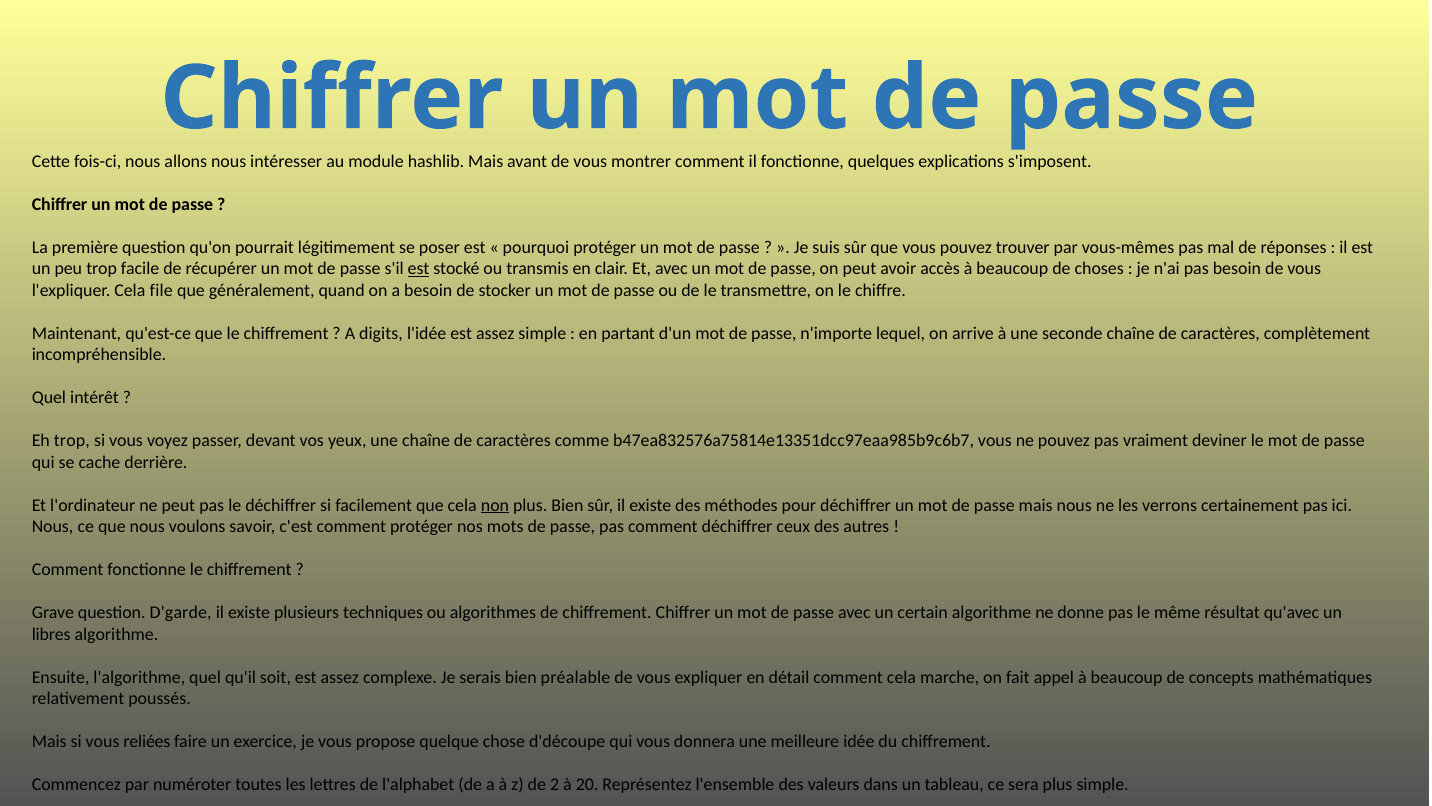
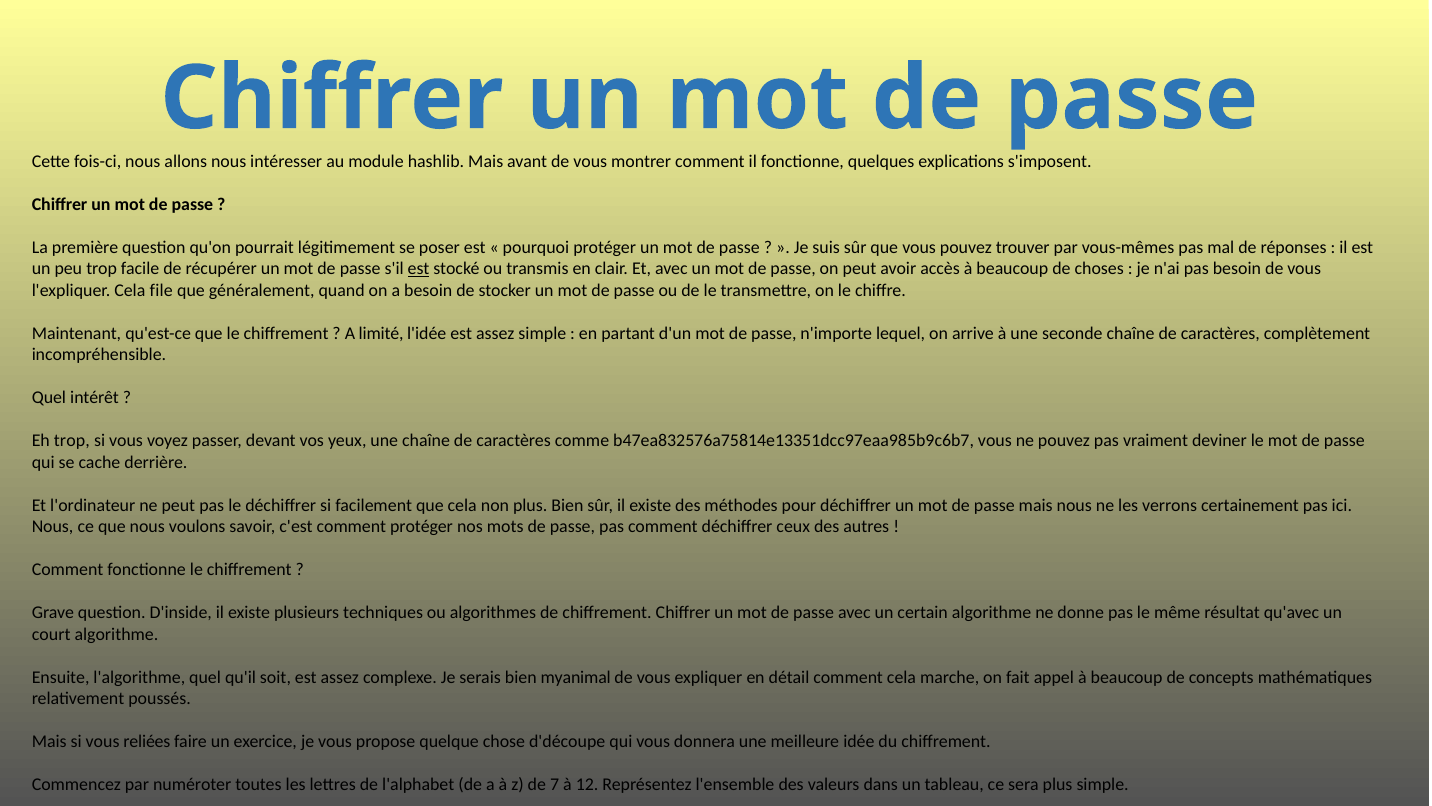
digits: digits -> limité
non underline: present -> none
D'garde: D'garde -> D'inside
libres: libres -> court
préalable: préalable -> myanimal
2: 2 -> 7
20: 20 -> 12
